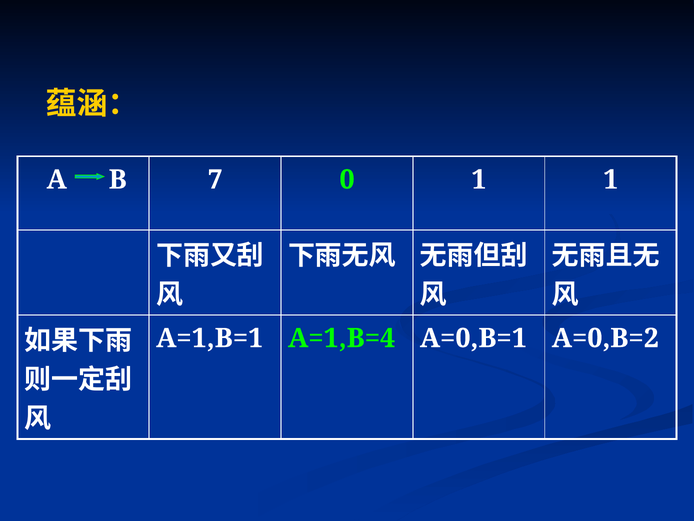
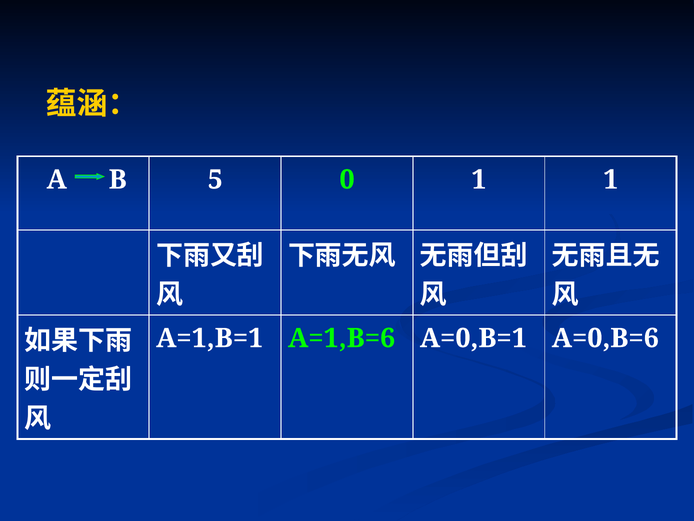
7: 7 -> 5
A=1,B=4: A=1,B=4 -> A=1,B=6
A=0,B=2: A=0,B=2 -> A=0,B=6
